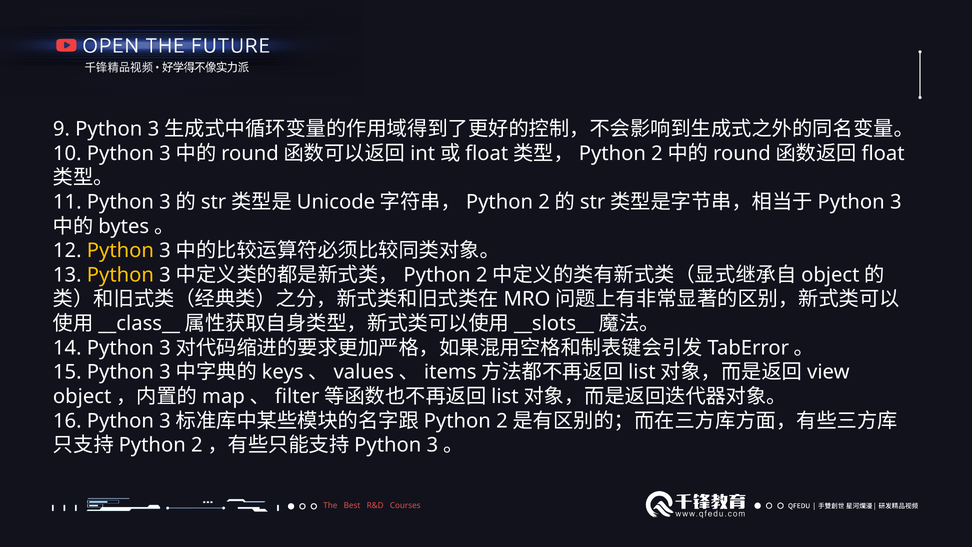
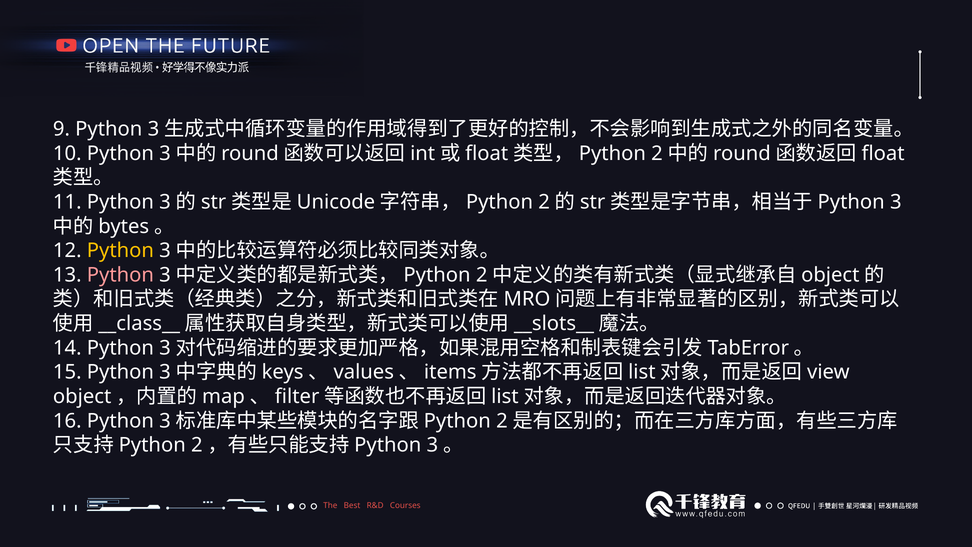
Python at (120, 275) colour: yellow -> pink
